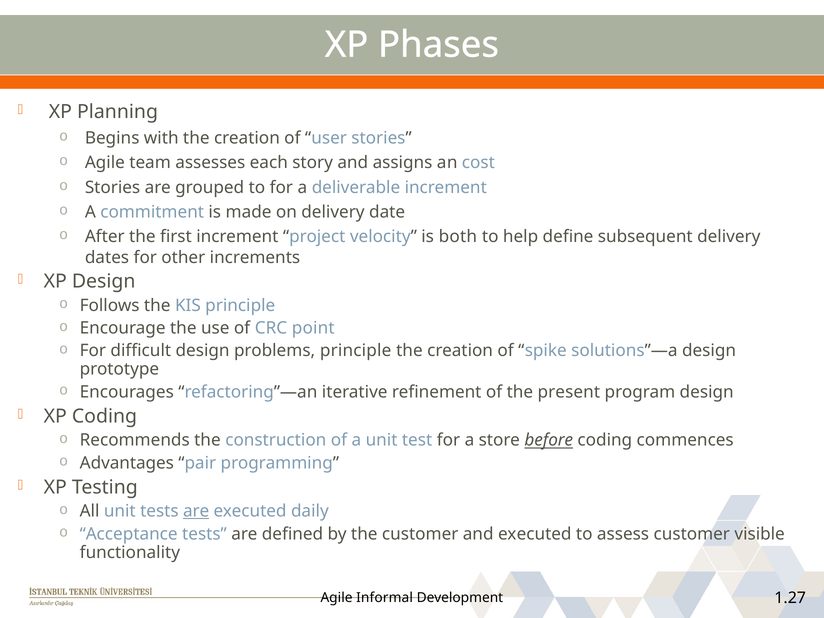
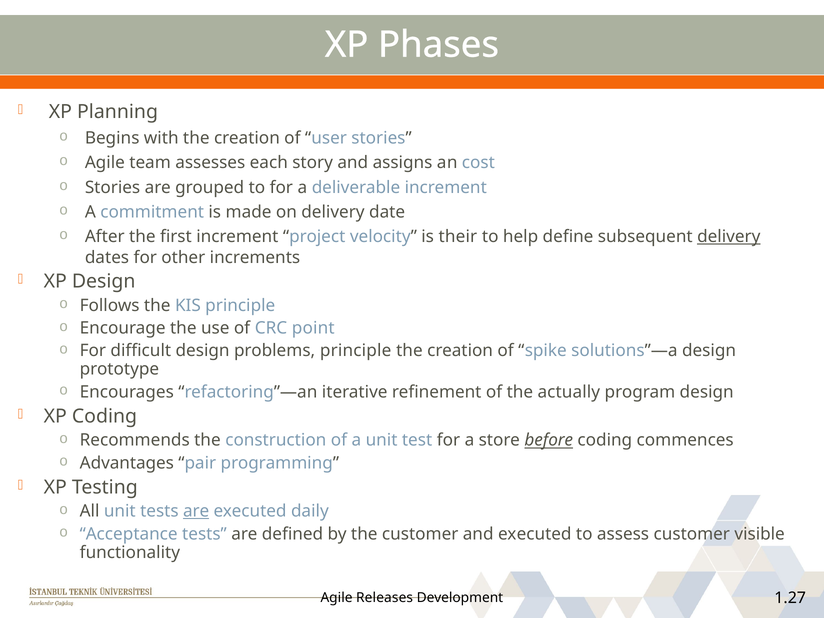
both: both -> their
delivery at (729, 237) underline: none -> present
present: present -> actually
Informal: Informal -> Releases
